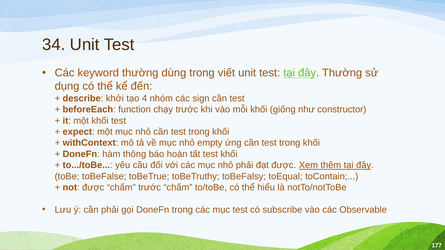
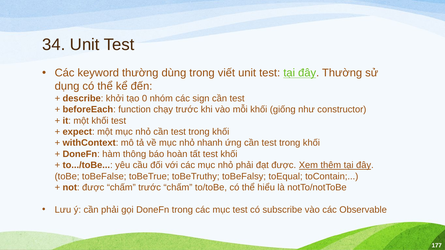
4: 4 -> 0
empty: empty -> nhanh
